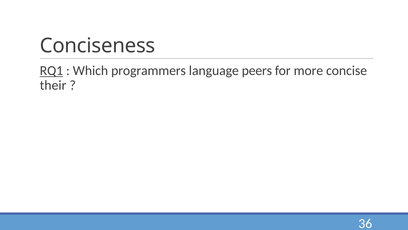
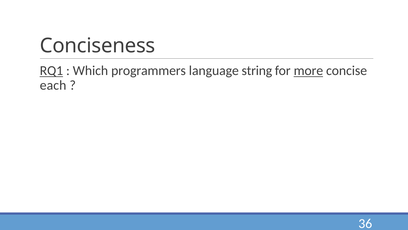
peers: peers -> string
more underline: none -> present
their: their -> each
